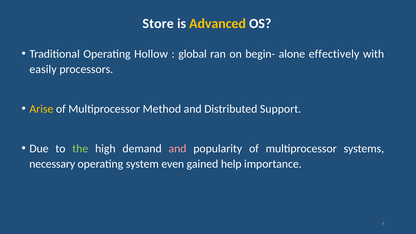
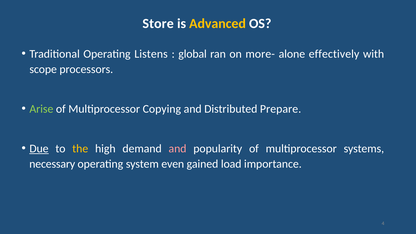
Hollow: Hollow -> Listens
begin-: begin- -> more-
easily: easily -> scope
Arise colour: yellow -> light green
Method: Method -> Copying
Support: Support -> Prepare
Due underline: none -> present
the colour: light green -> yellow
help: help -> load
